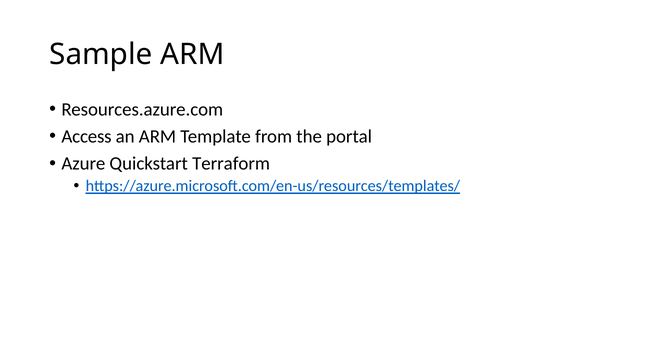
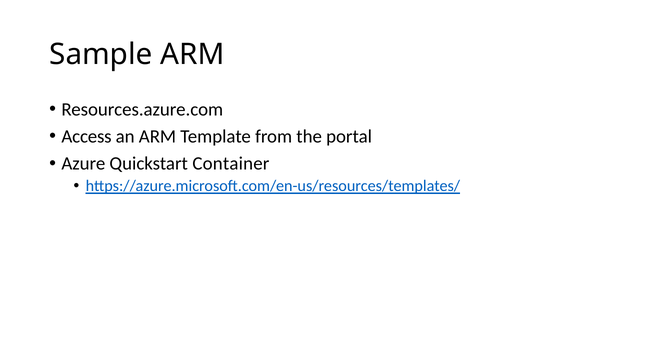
Terraform: Terraform -> Container
